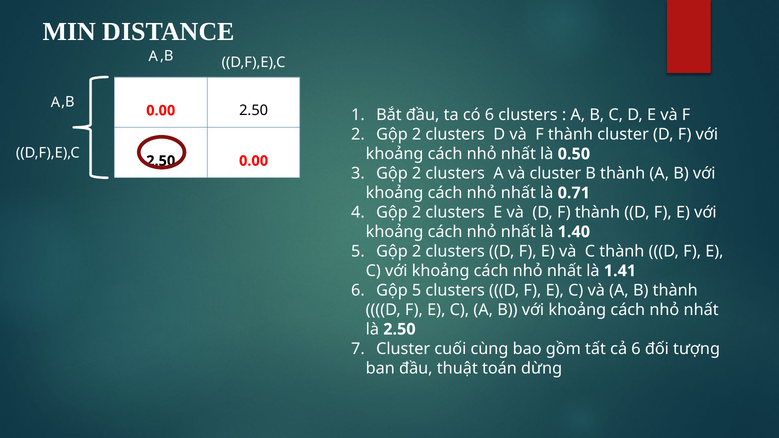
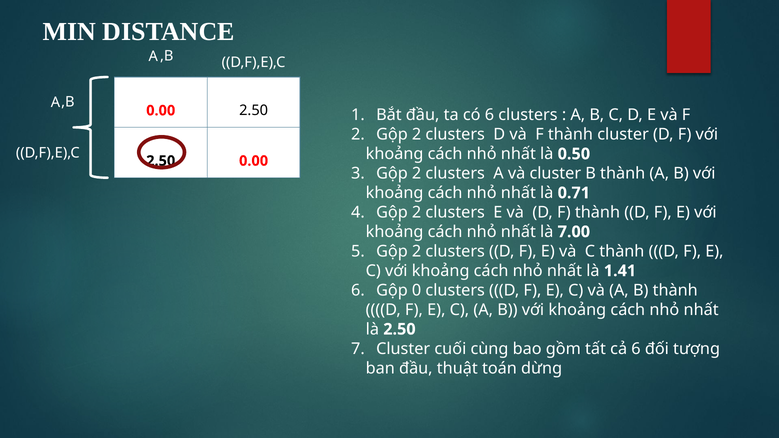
1.40: 1.40 -> 7.00
Gộp 5: 5 -> 0
